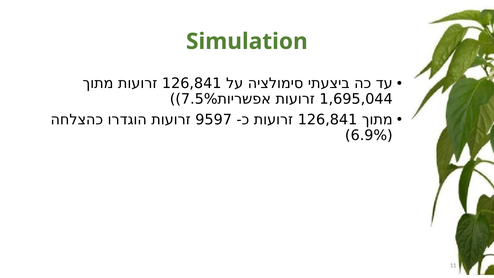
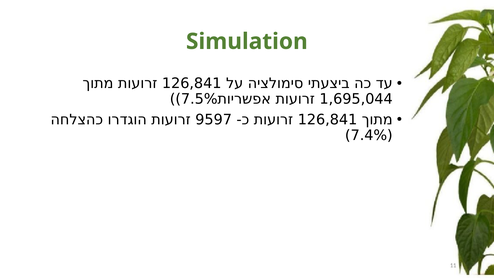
6.9%: 6.9% -> 7.4%
